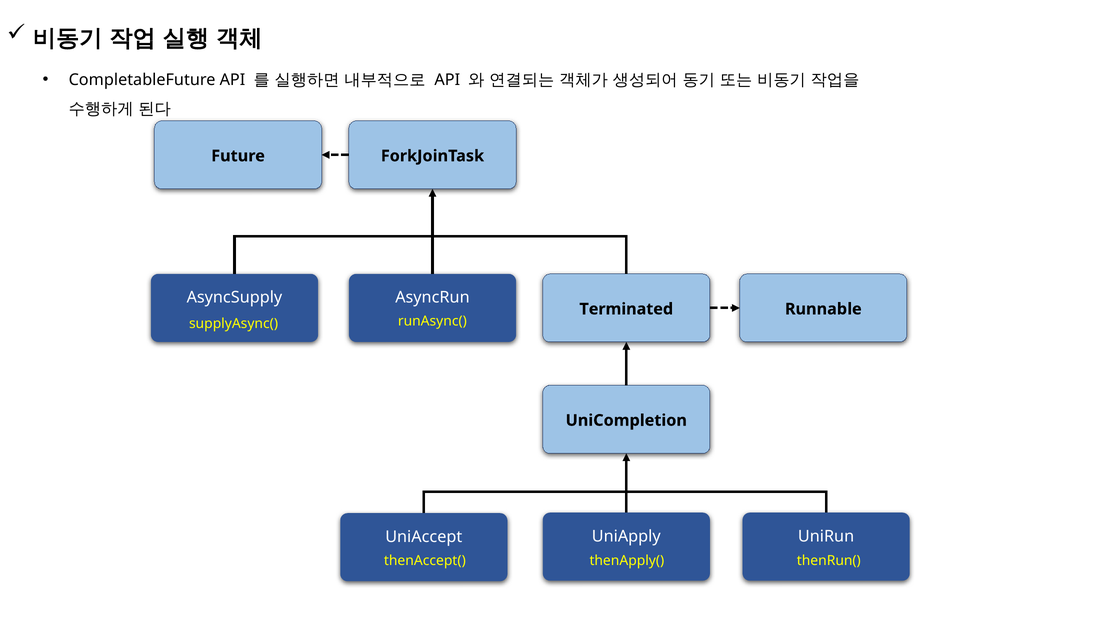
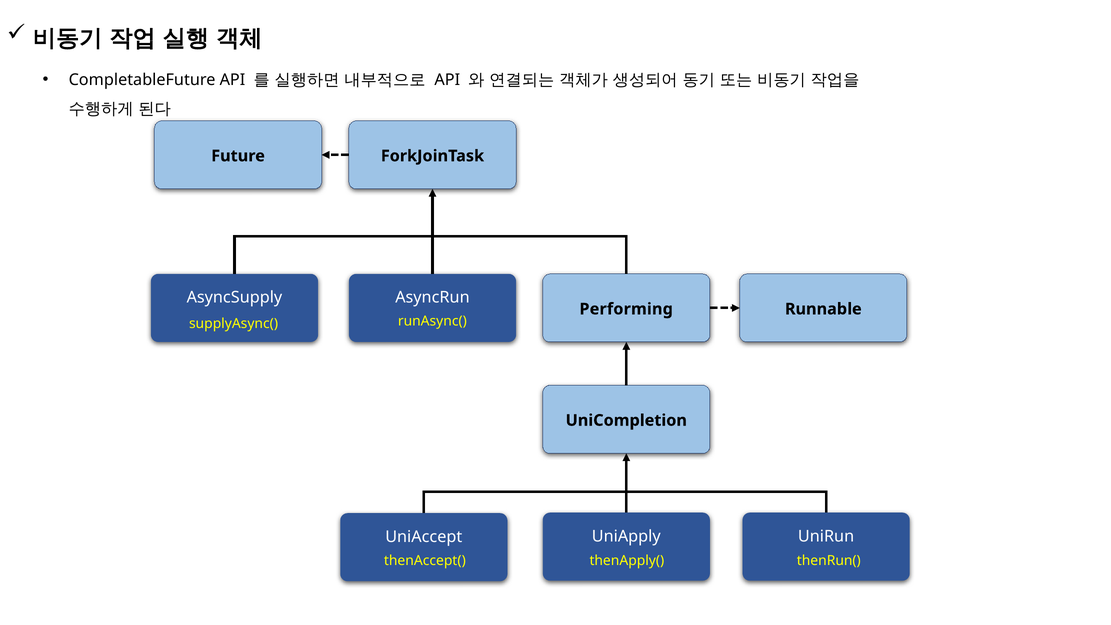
Terminated: Terminated -> Performing
